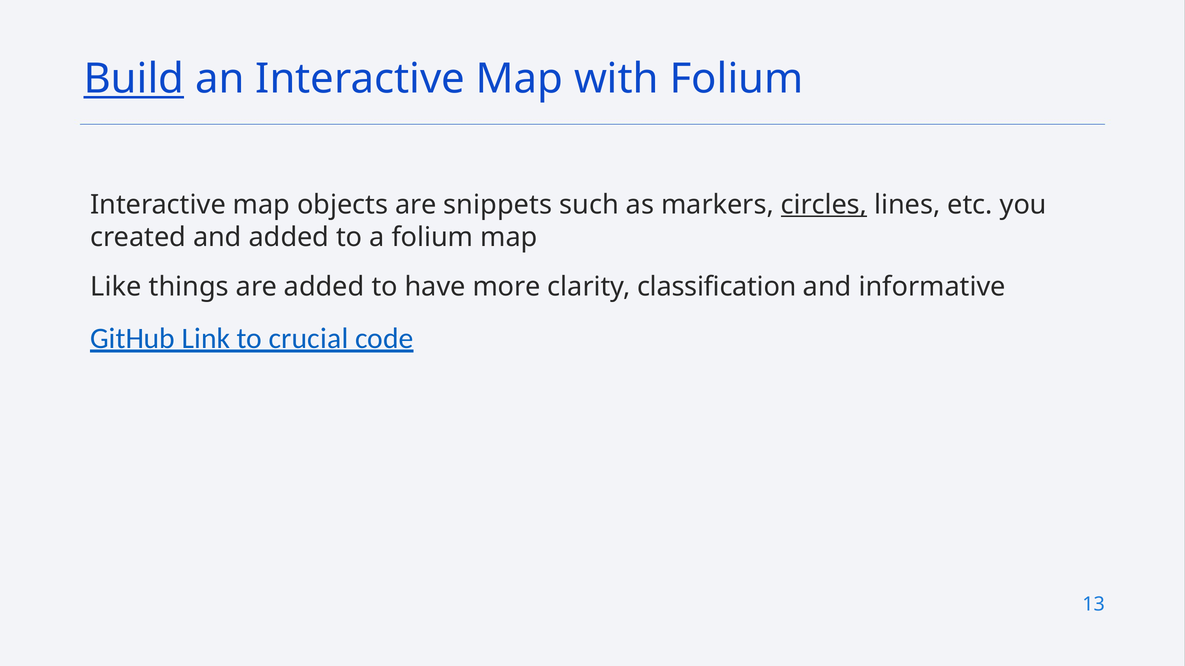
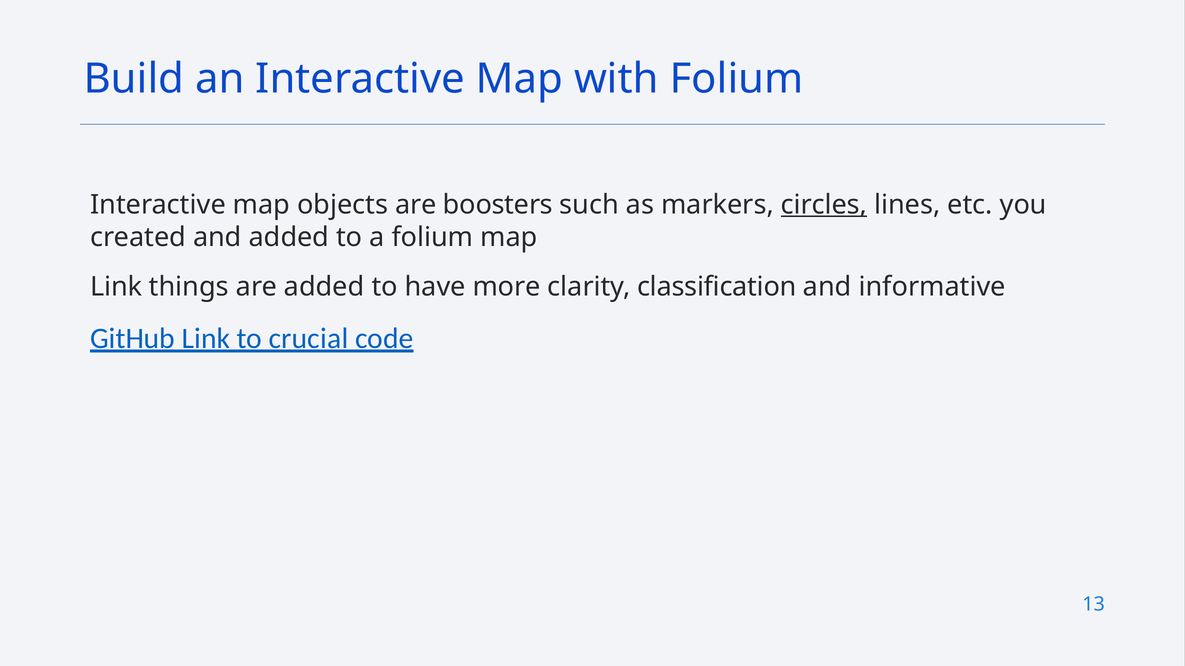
Build underline: present -> none
snippets: snippets -> boosters
Like at (116, 287): Like -> Link
